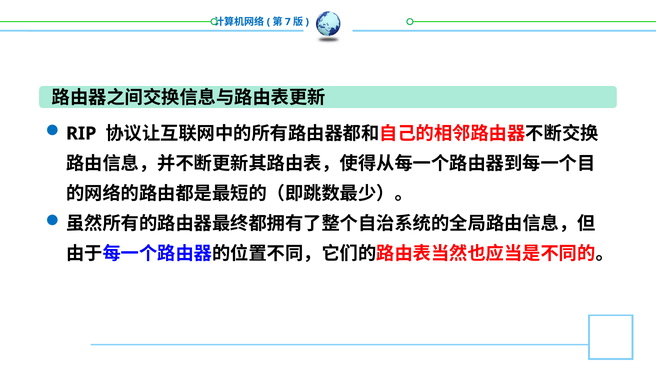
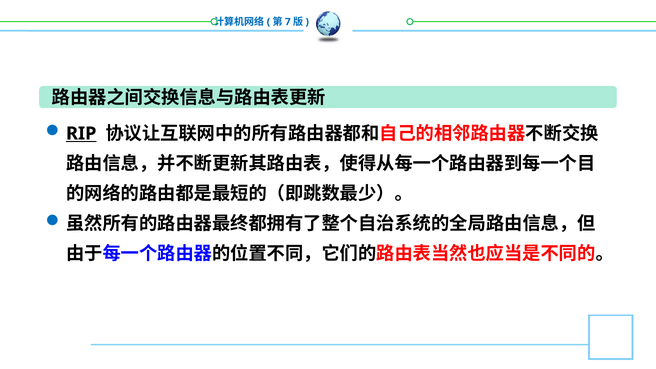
RIP underline: none -> present
